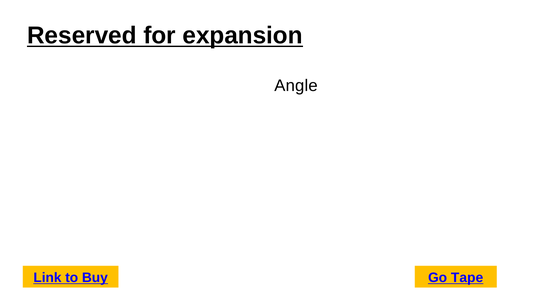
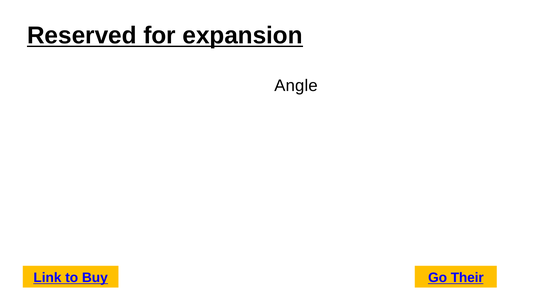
Tape: Tape -> Their
